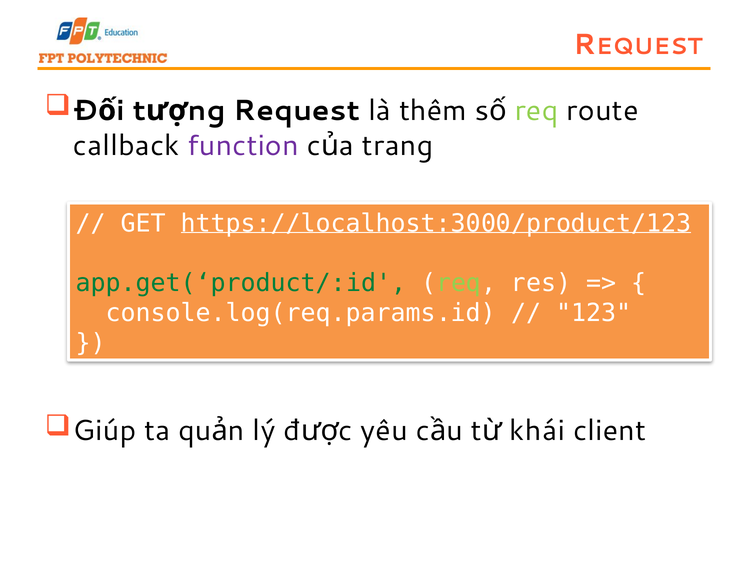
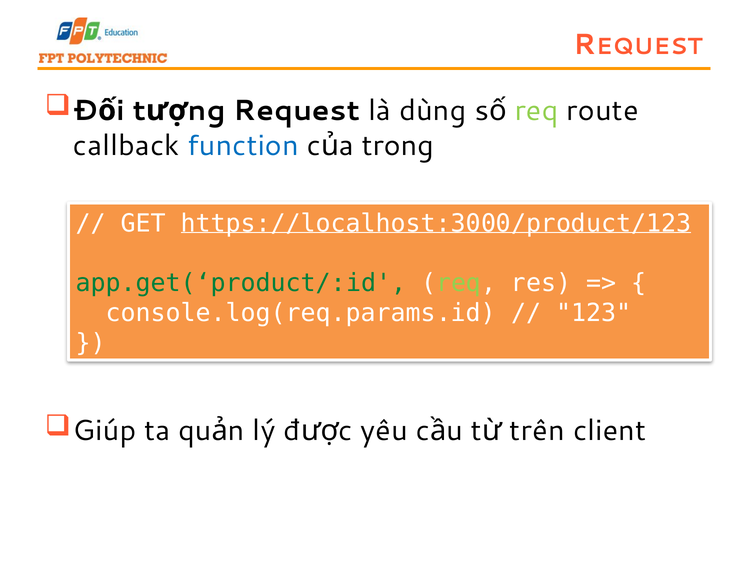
thêm: thêm -> dùng
function colour: purple -> blue
trang: trang -> trong
khái: khái -> trên
